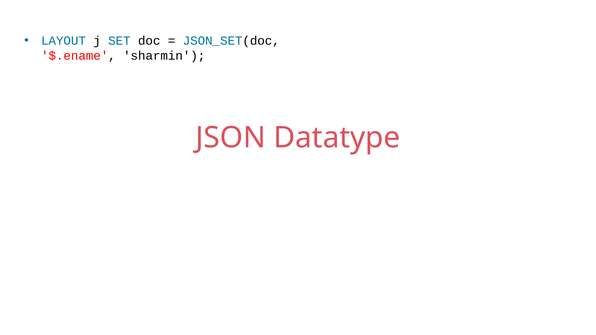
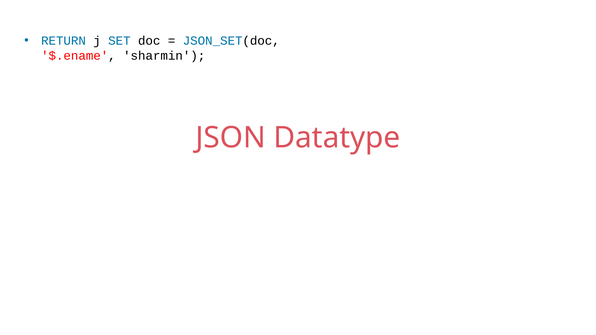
LAYOUT: LAYOUT -> RETURN
